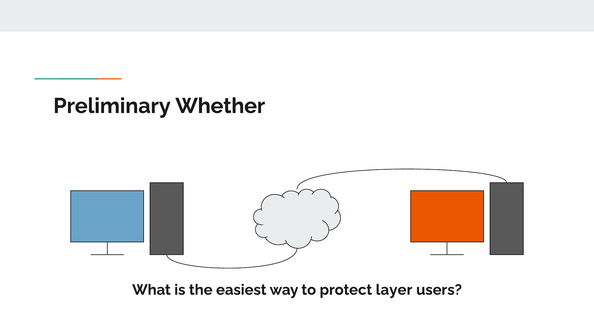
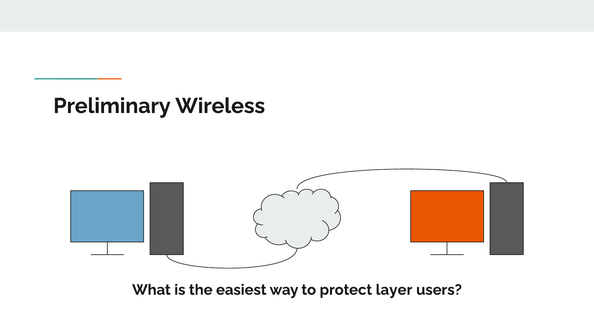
Whether: Whether -> Wireless
